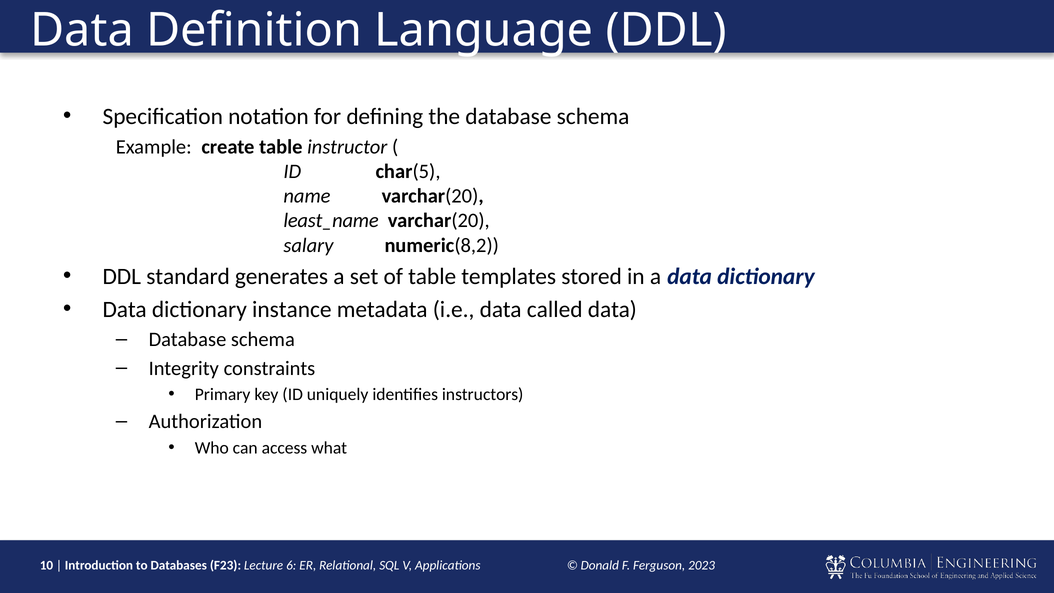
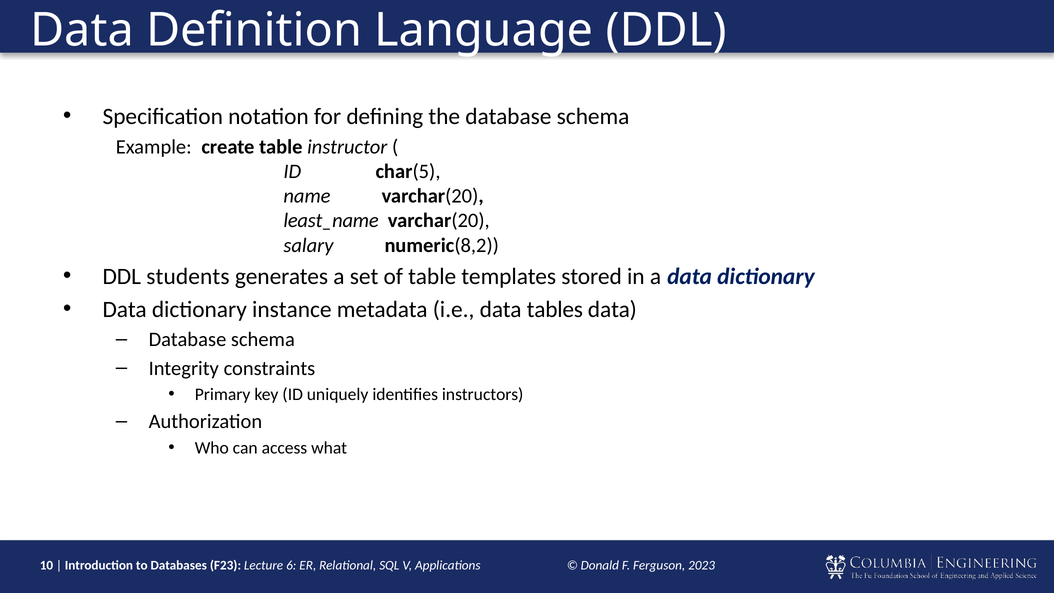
standard: standard -> students
called: called -> tables
